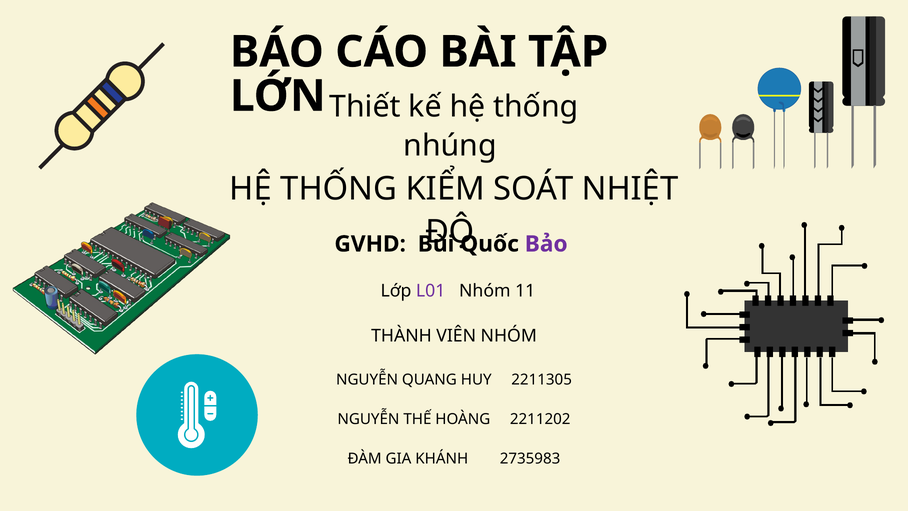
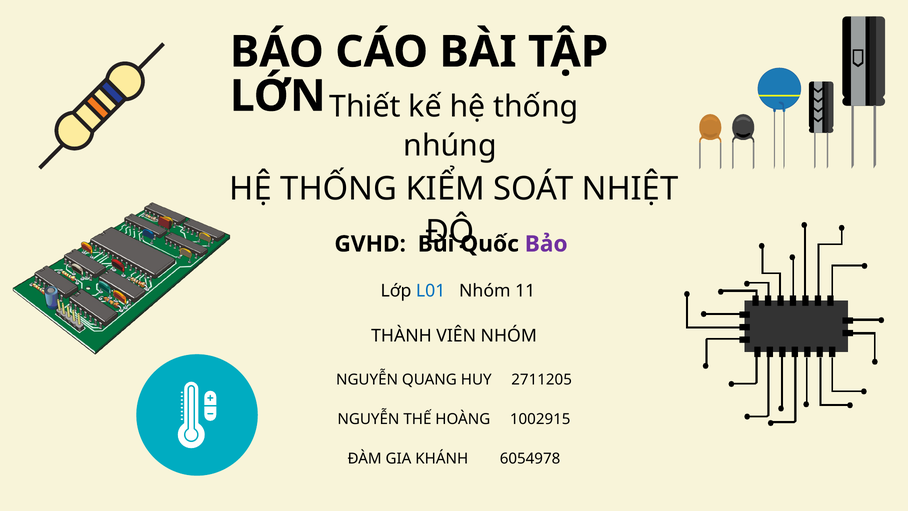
L01 colour: purple -> blue
2211305: 2211305 -> 2711205
2211202: 2211202 -> 1002915
2735983: 2735983 -> 6054978
